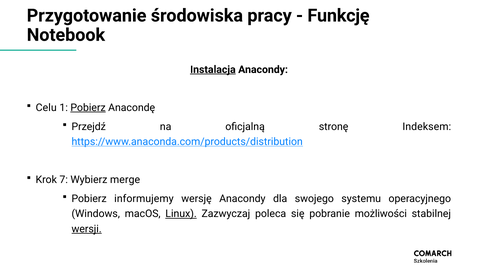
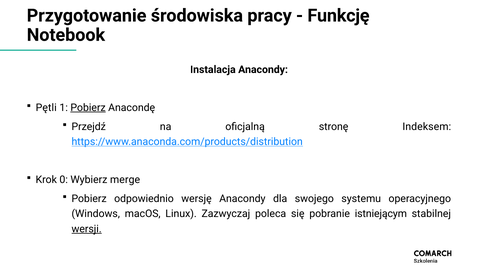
Instalacja underline: present -> none
Celu: Celu -> Pętli
7: 7 -> 0
informujemy: informujemy -> odpowiednio
Linux underline: present -> none
możliwości: możliwości -> istniejącym
